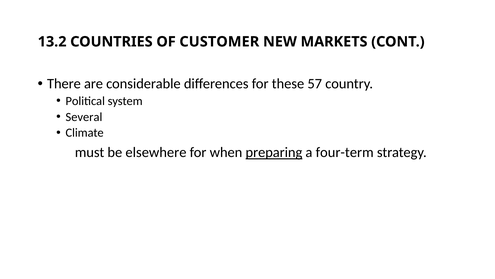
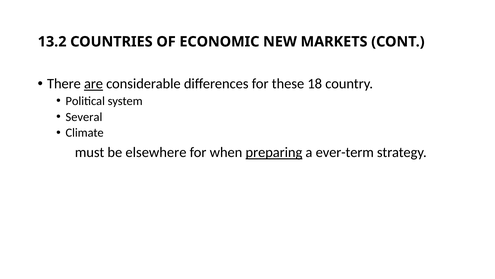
CUSTOMER: CUSTOMER -> ECONOMIC
are underline: none -> present
57: 57 -> 18
four-term: four-term -> ever-term
